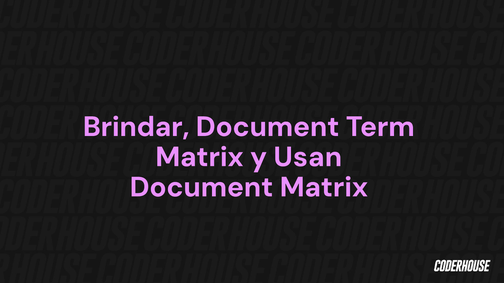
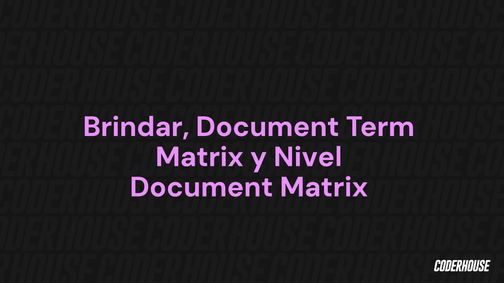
Usan: Usan -> Nivel
